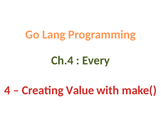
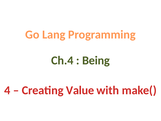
Every: Every -> Being
